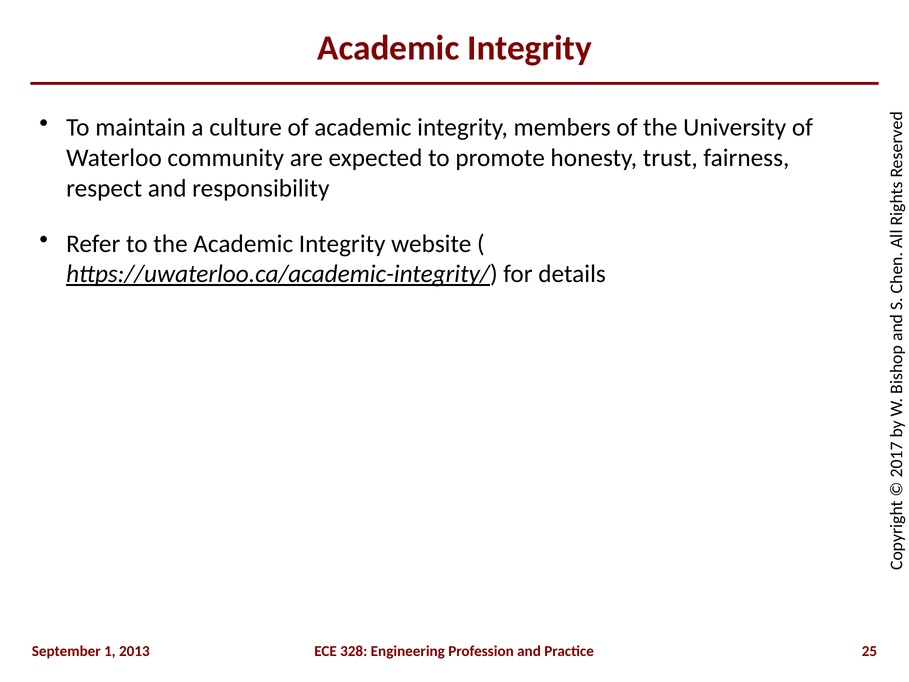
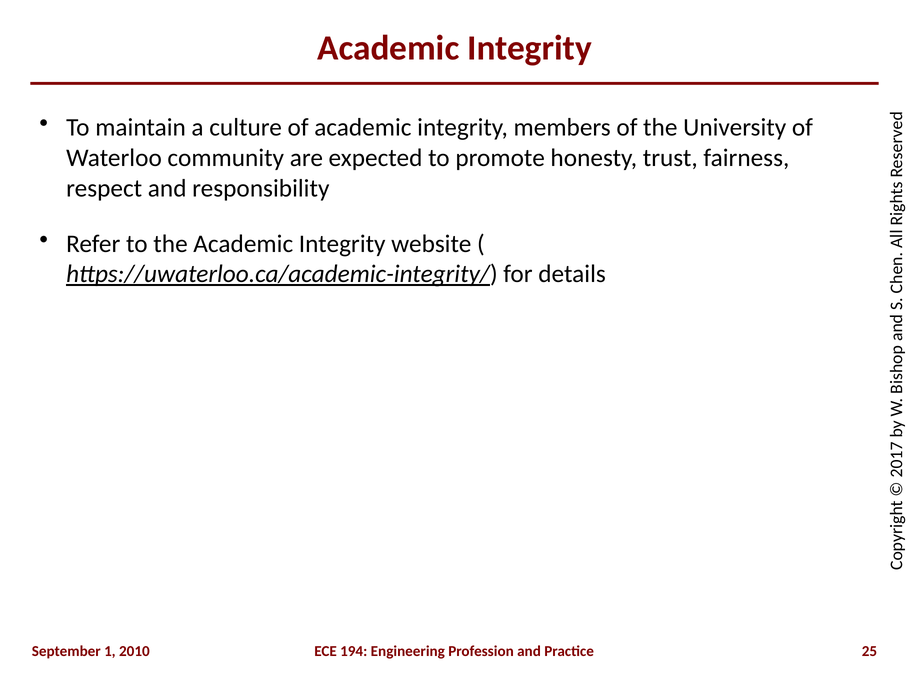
2013: 2013 -> 2010
328: 328 -> 194
